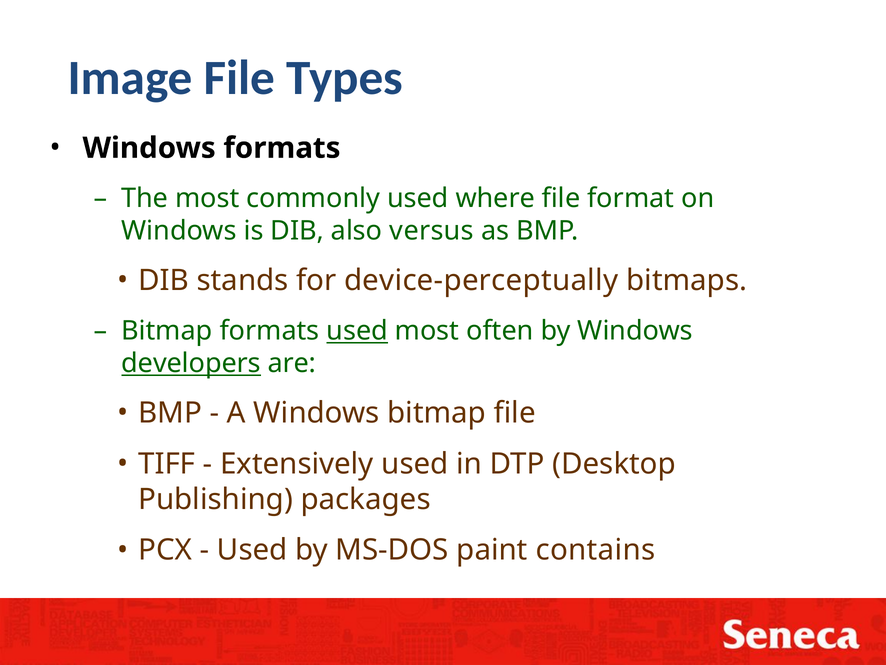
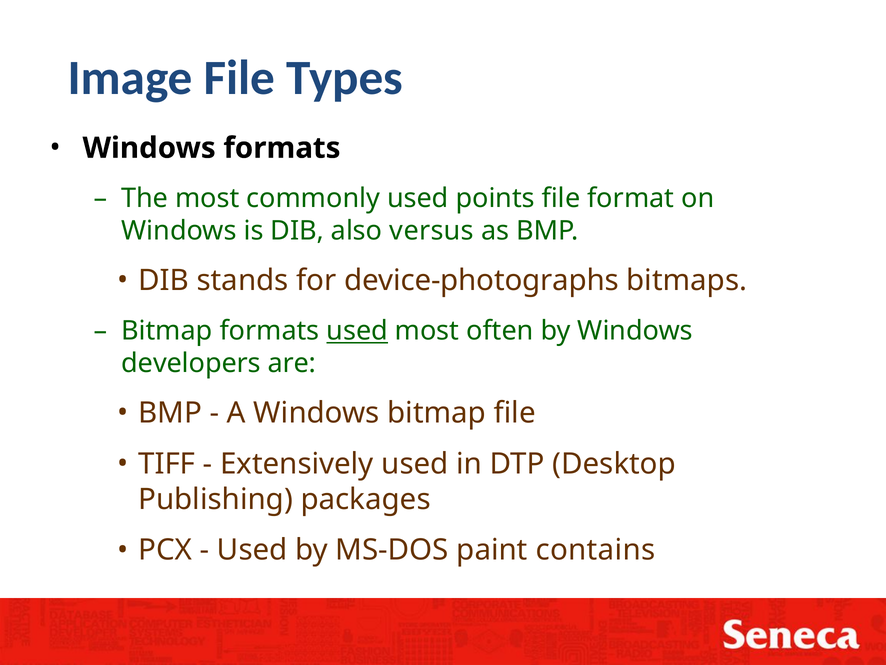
where: where -> points
device-perceptually: device-perceptually -> device-photographs
developers underline: present -> none
